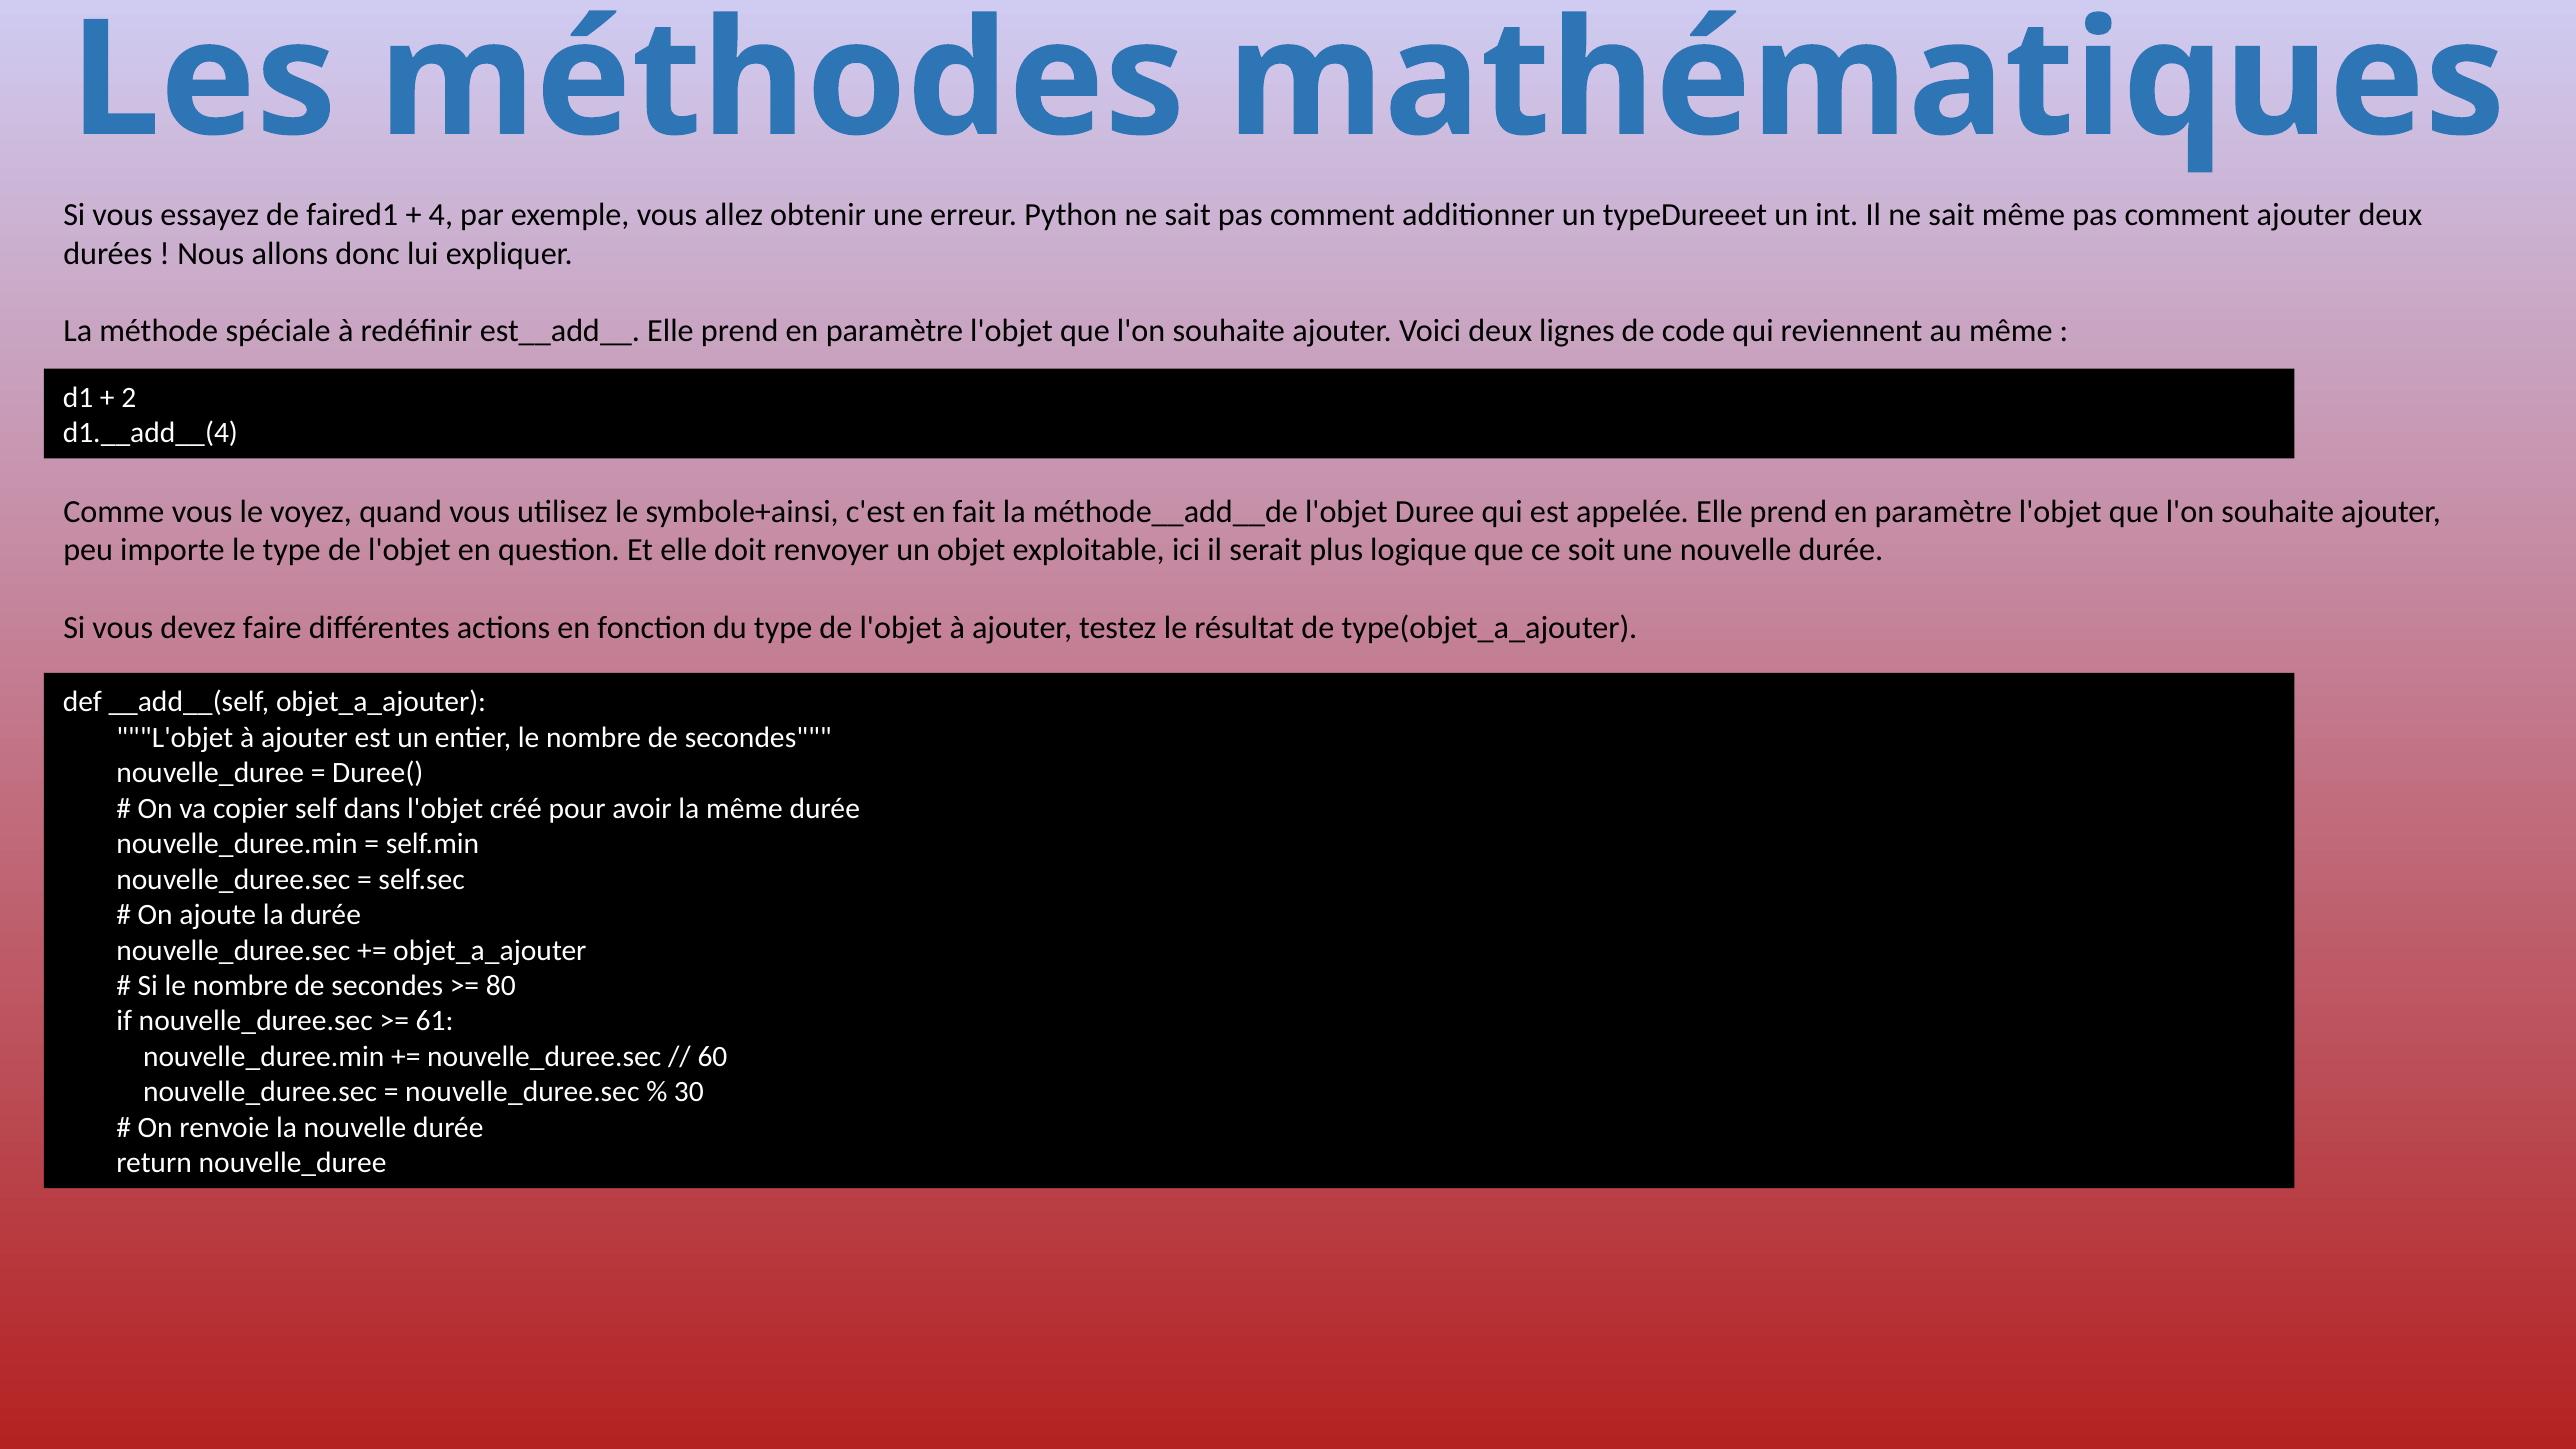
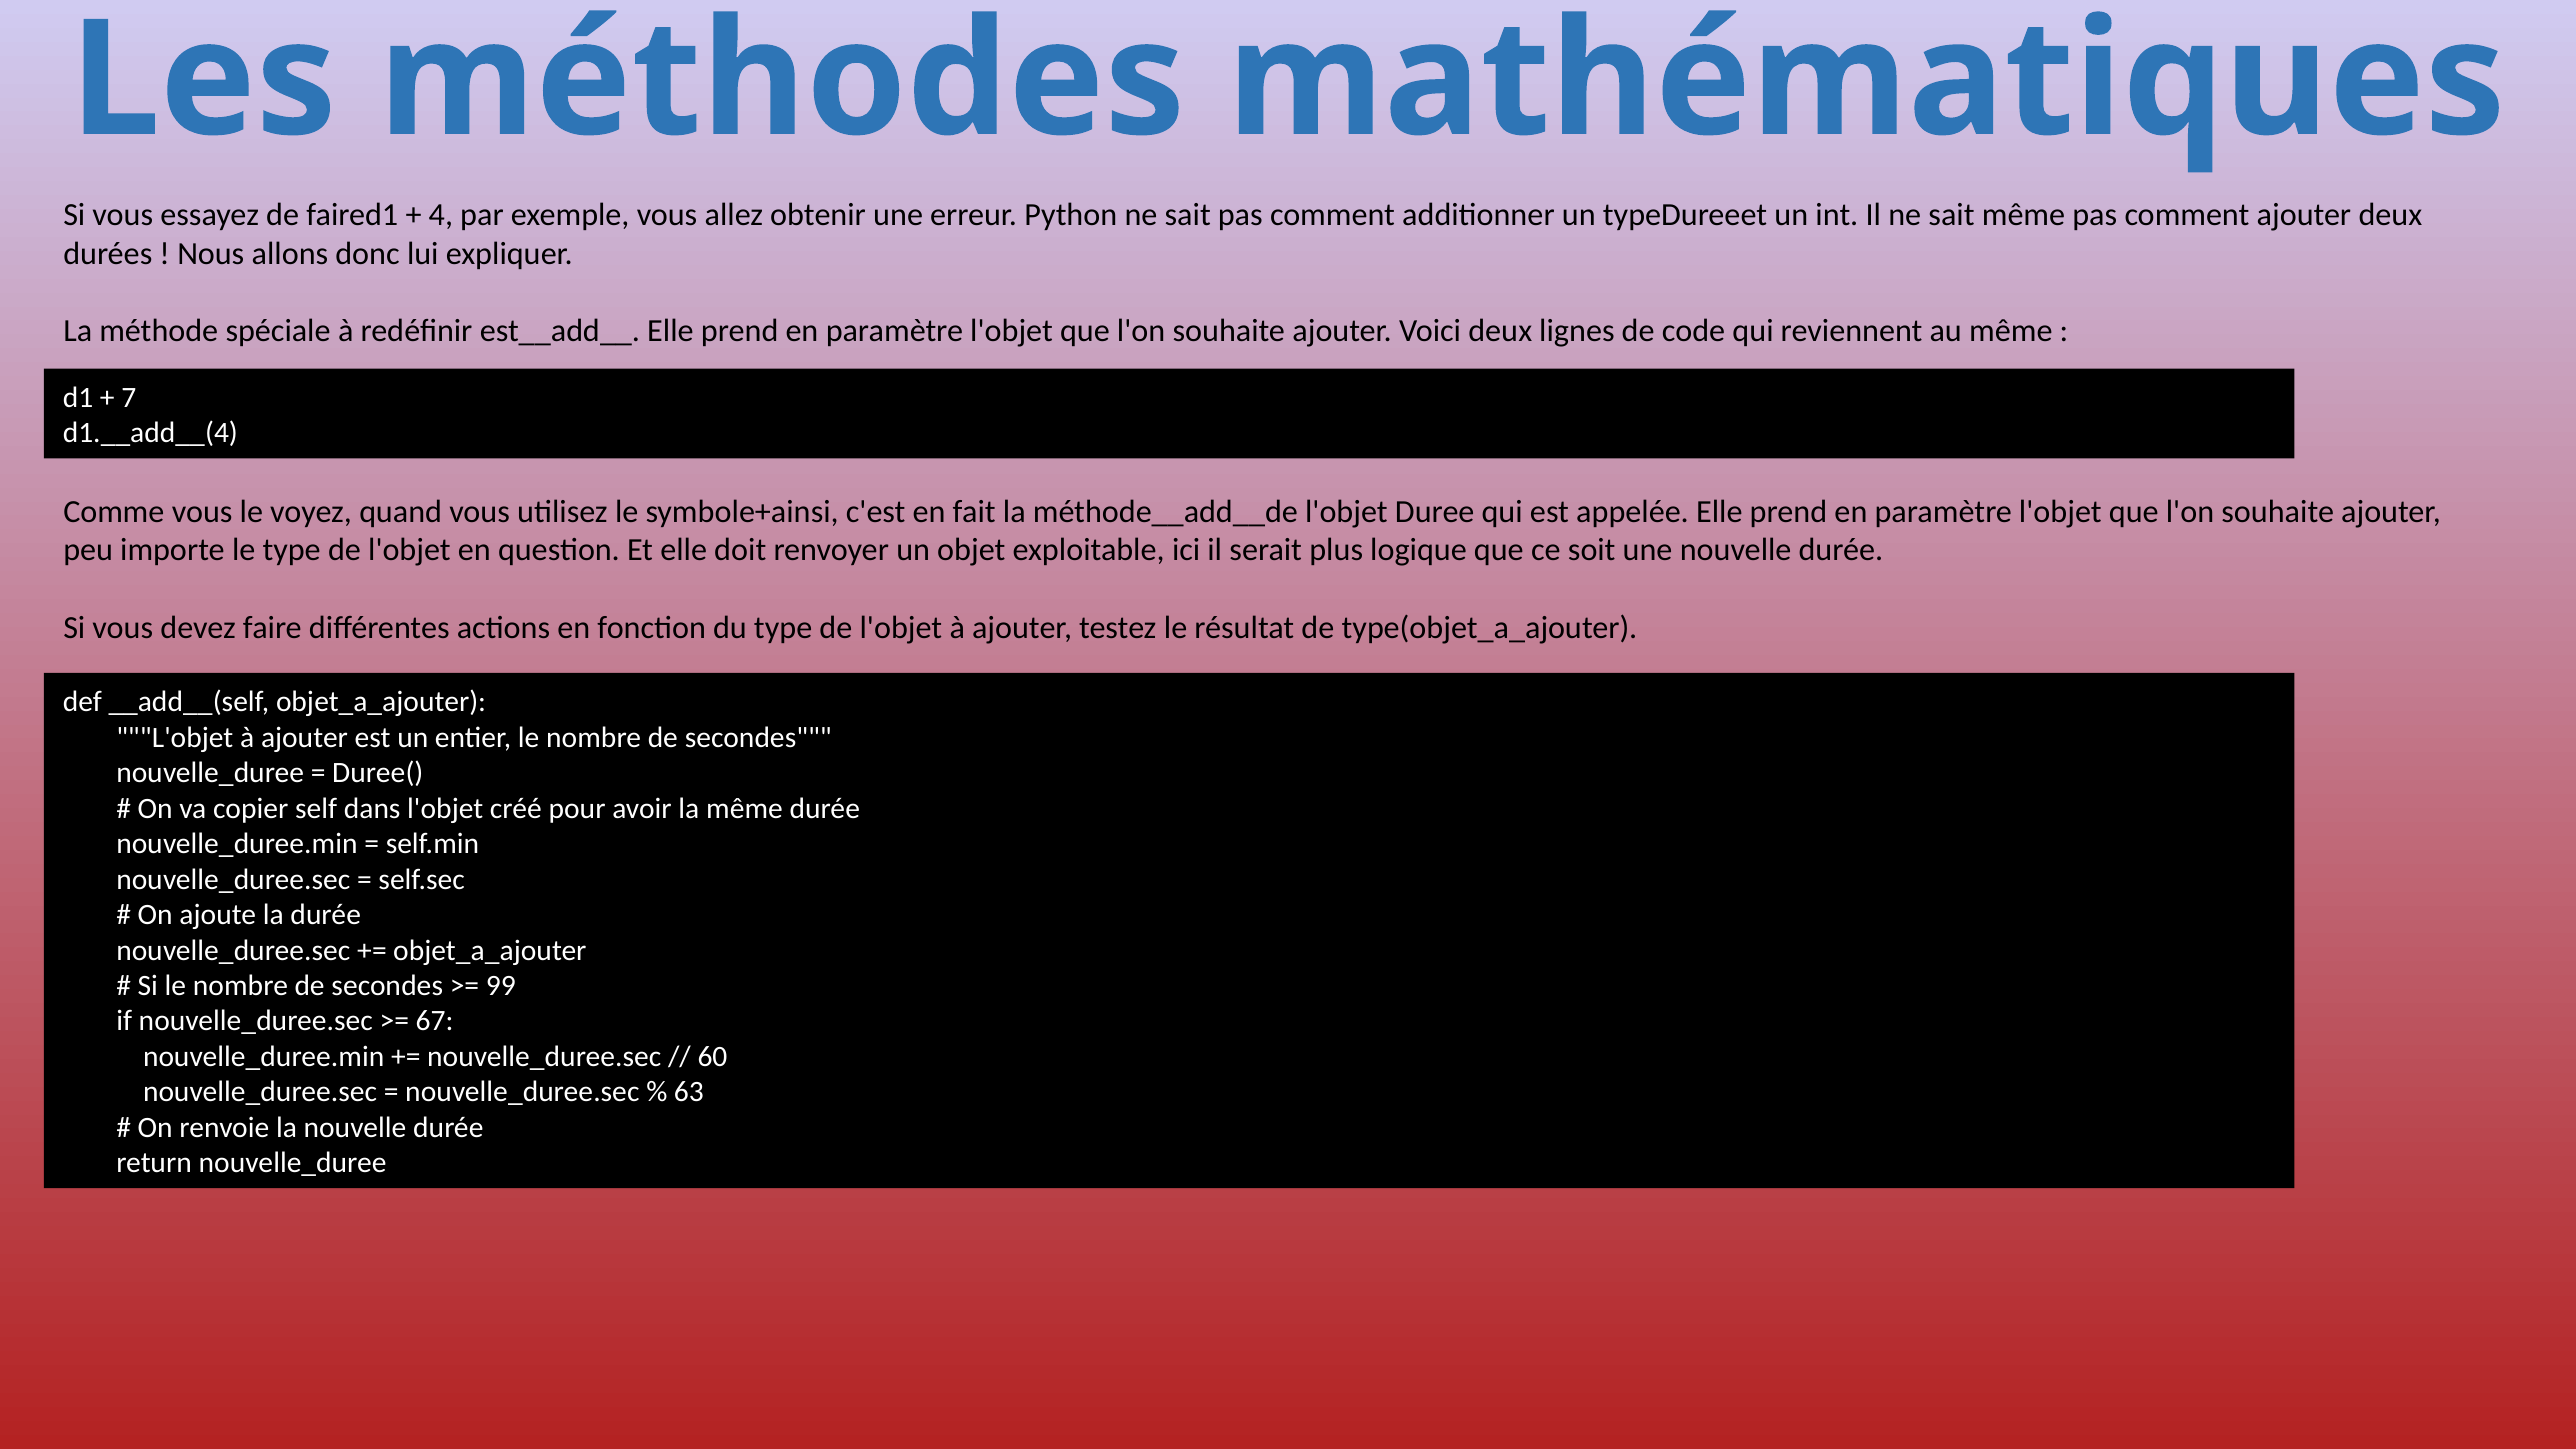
2: 2 -> 7
80: 80 -> 99
61: 61 -> 67
30: 30 -> 63
